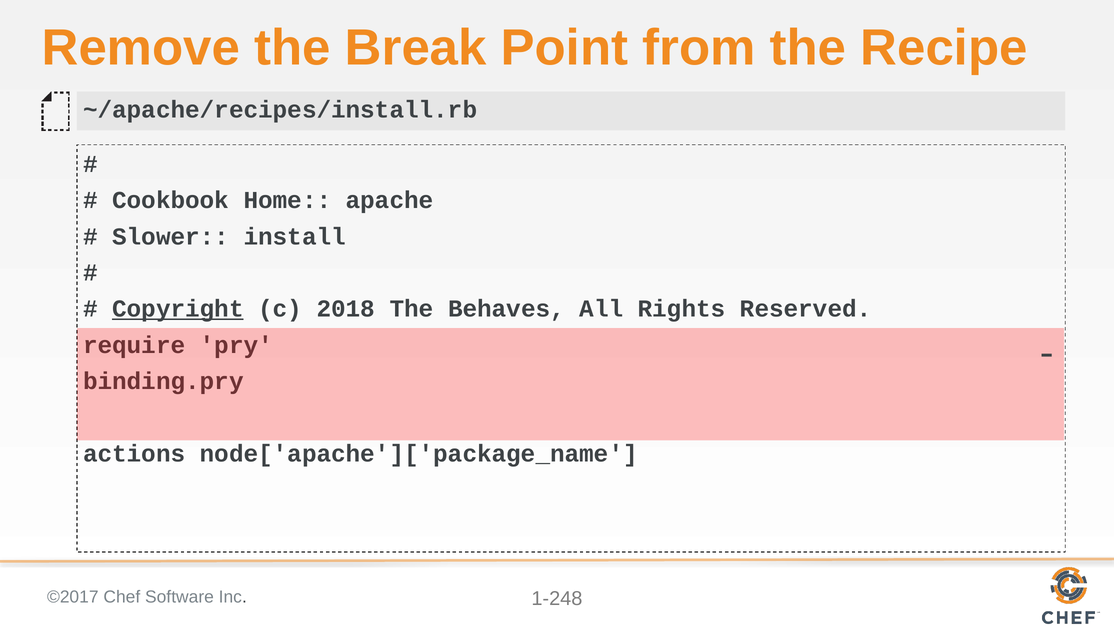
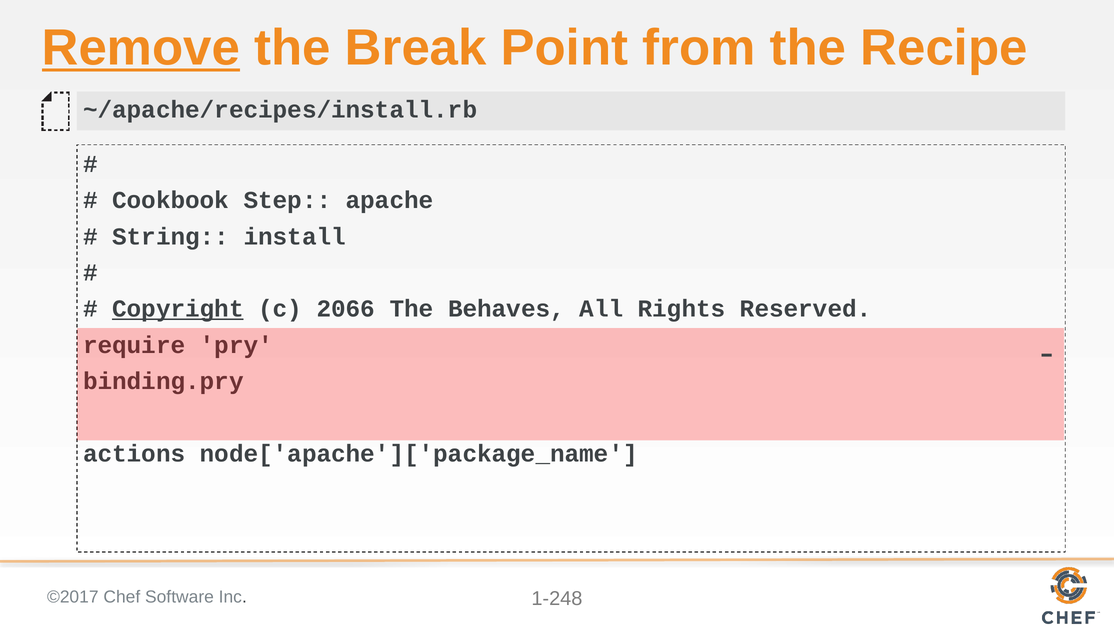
Remove underline: none -> present
Home: Home -> Step
Slower: Slower -> String
2018: 2018 -> 2066
